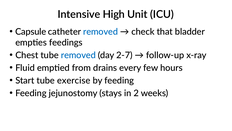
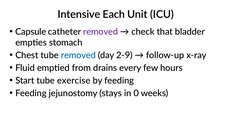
High: High -> Each
removed at (101, 32) colour: blue -> purple
feedings: feedings -> stomach
2-7: 2-7 -> 2-9
2: 2 -> 0
